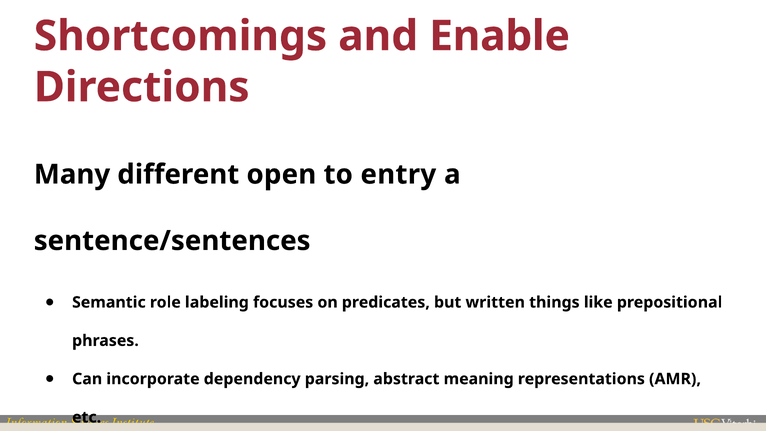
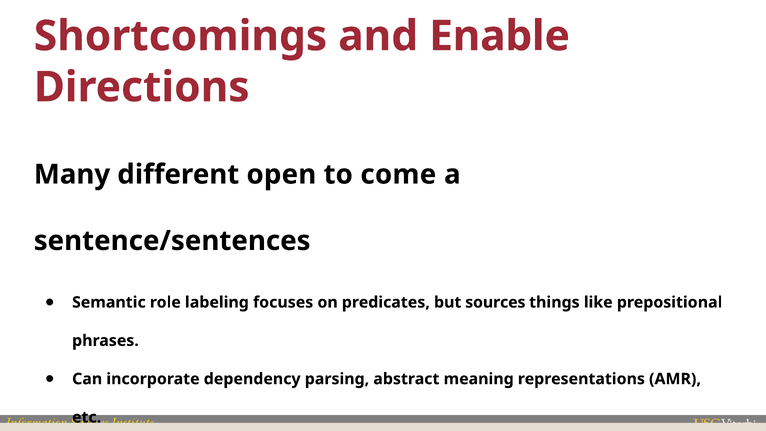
entry: entry -> come
written: written -> sources
